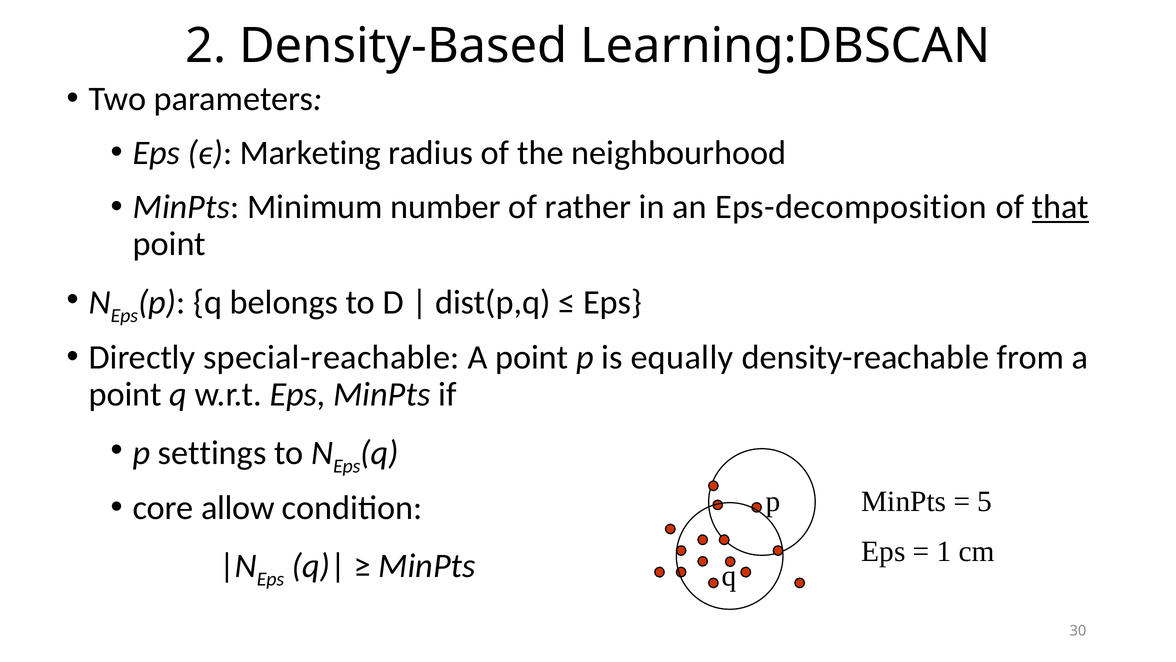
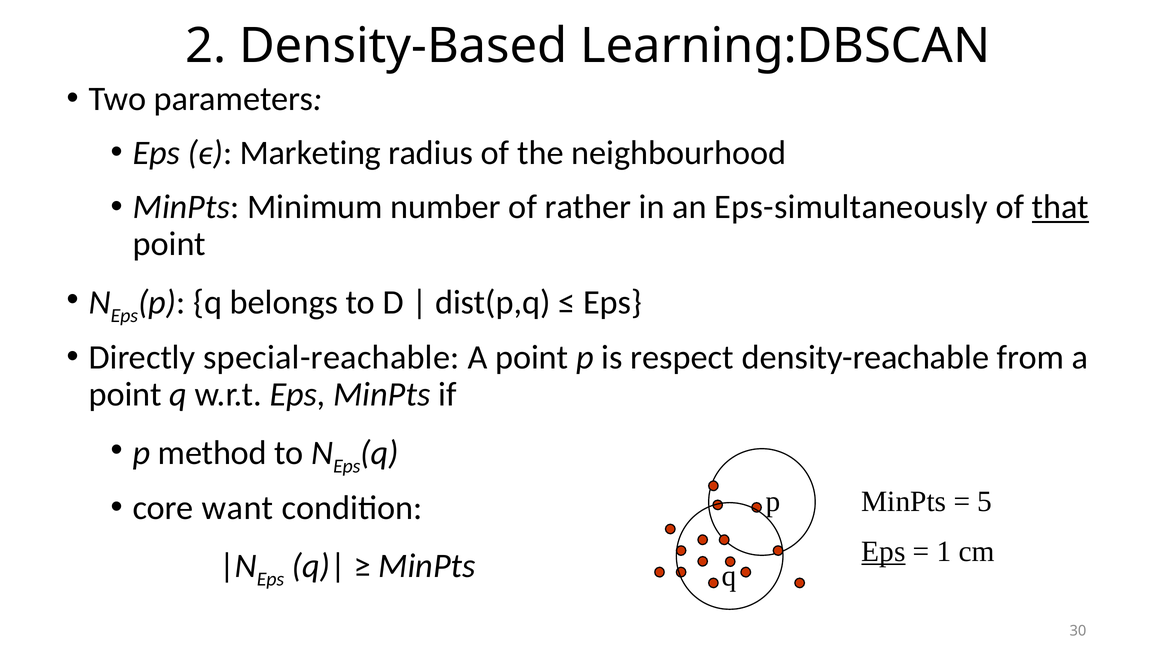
Eps-decomposition: Eps-decomposition -> Eps-simultaneously
equally: equally -> respect
settings: settings -> method
allow: allow -> want
Eps at (883, 551) underline: none -> present
